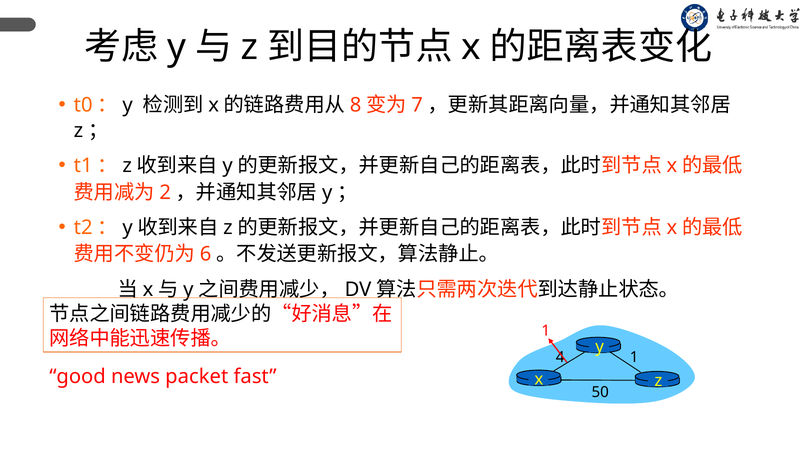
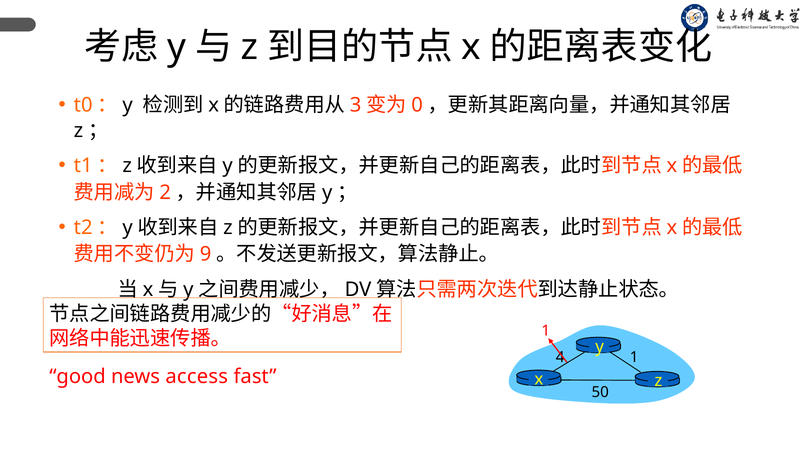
8: 8 -> 3
7: 7 -> 0
6: 6 -> 9
packet: packet -> access
